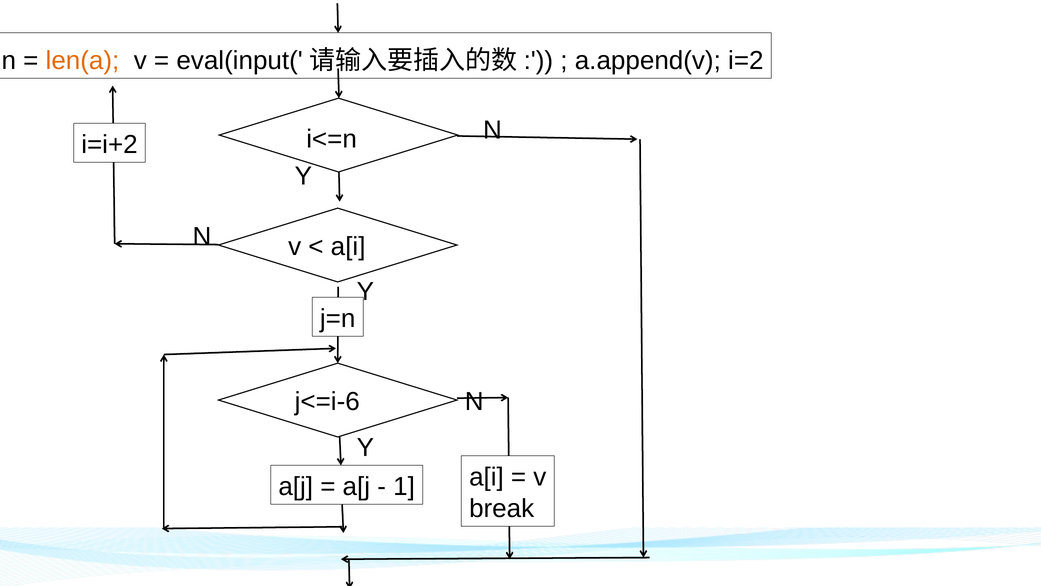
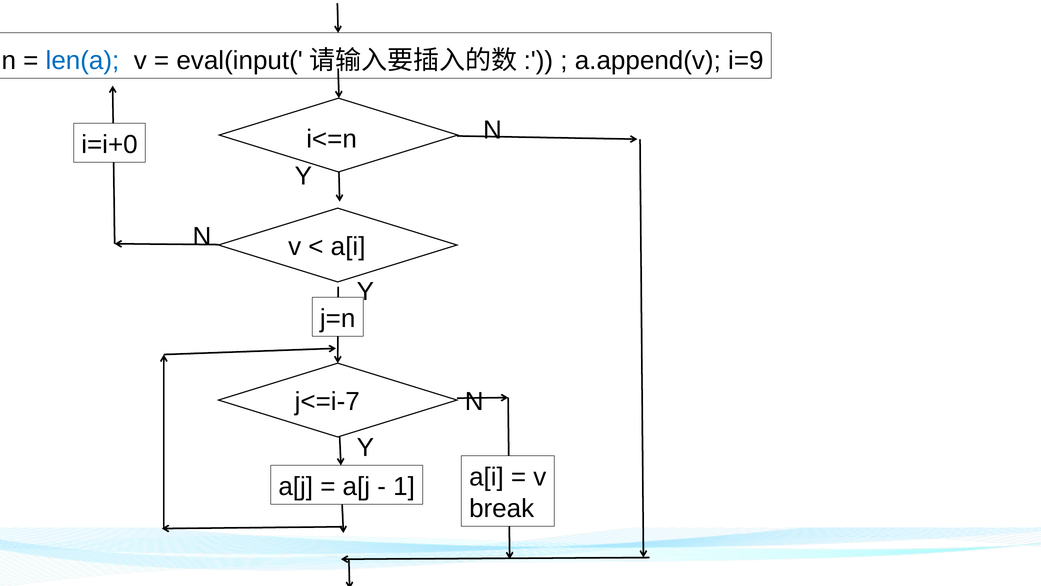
len(a colour: orange -> blue
i=2: i=2 -> i=9
i=i+2: i=i+2 -> i=i+0
j<=i-6: j<=i-6 -> j<=i-7
